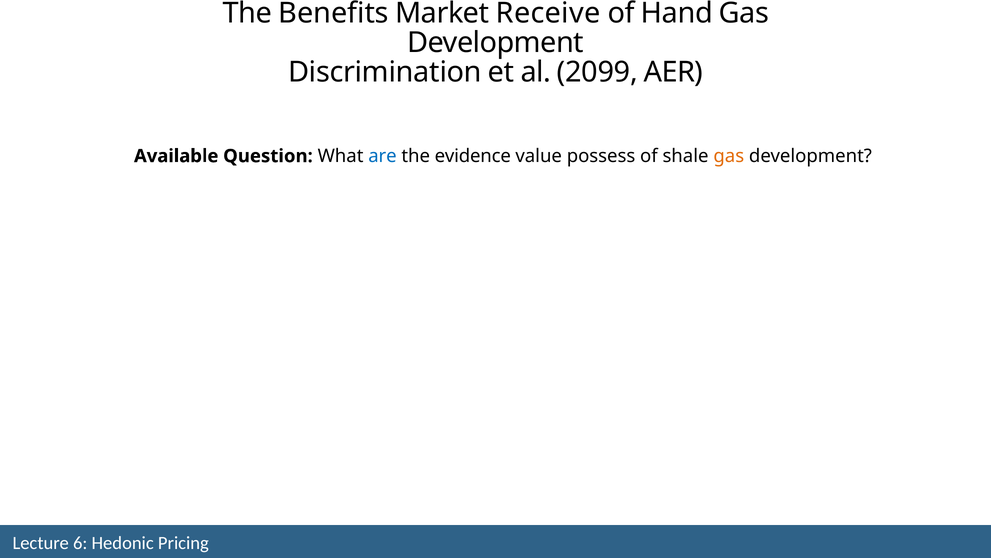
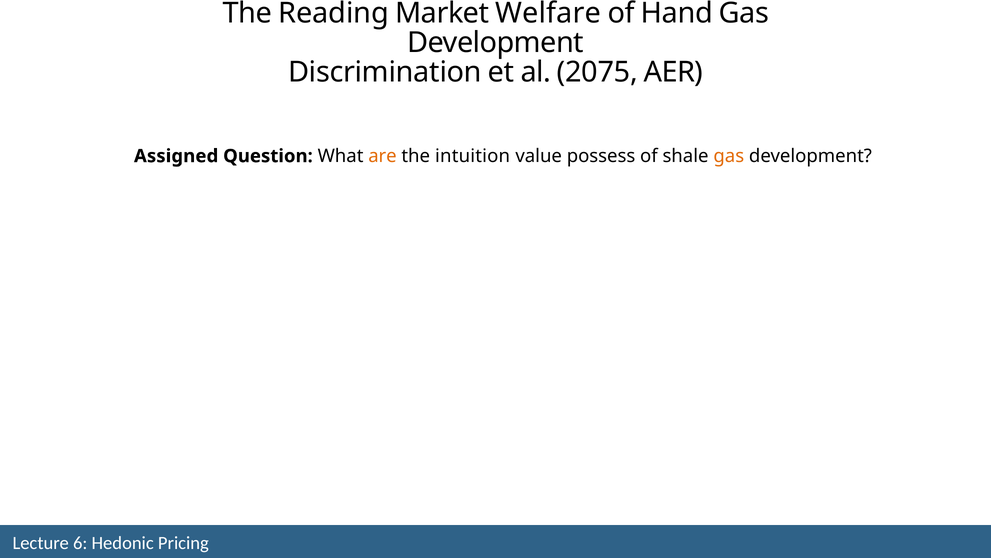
Benefits: Benefits -> Reading
Receive: Receive -> Welfare
2099: 2099 -> 2075
Available: Available -> Assigned
are colour: blue -> orange
evidence: evidence -> intuition
